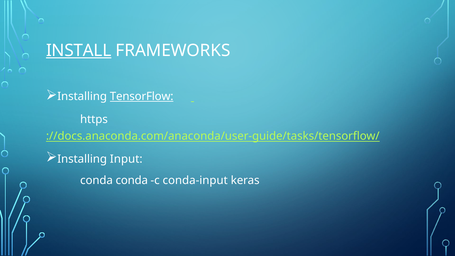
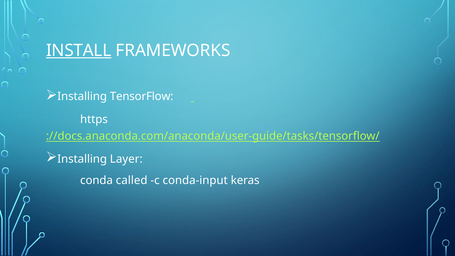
TensorFlow underline: present -> none
Input: Input -> Layer
conda conda: conda -> called
